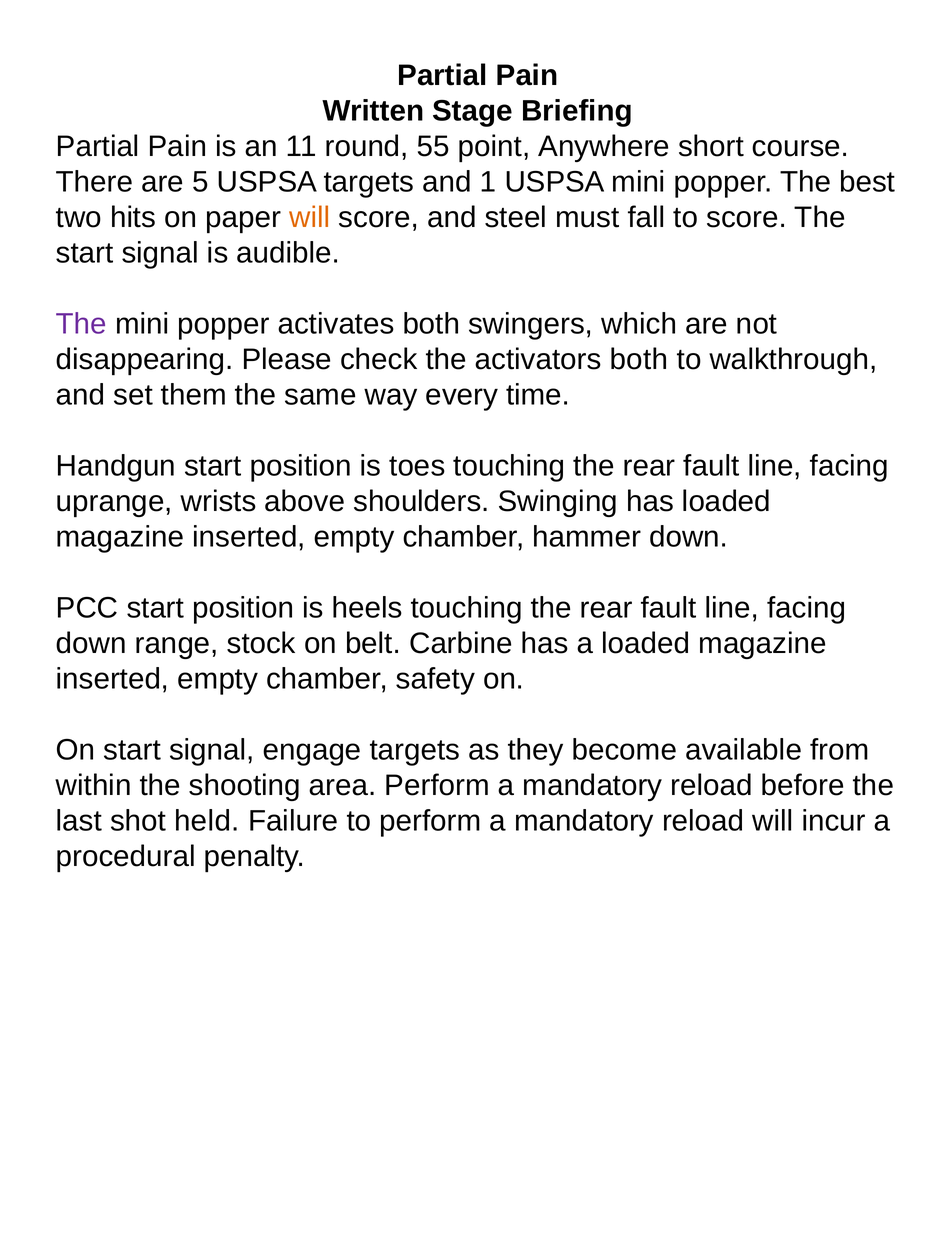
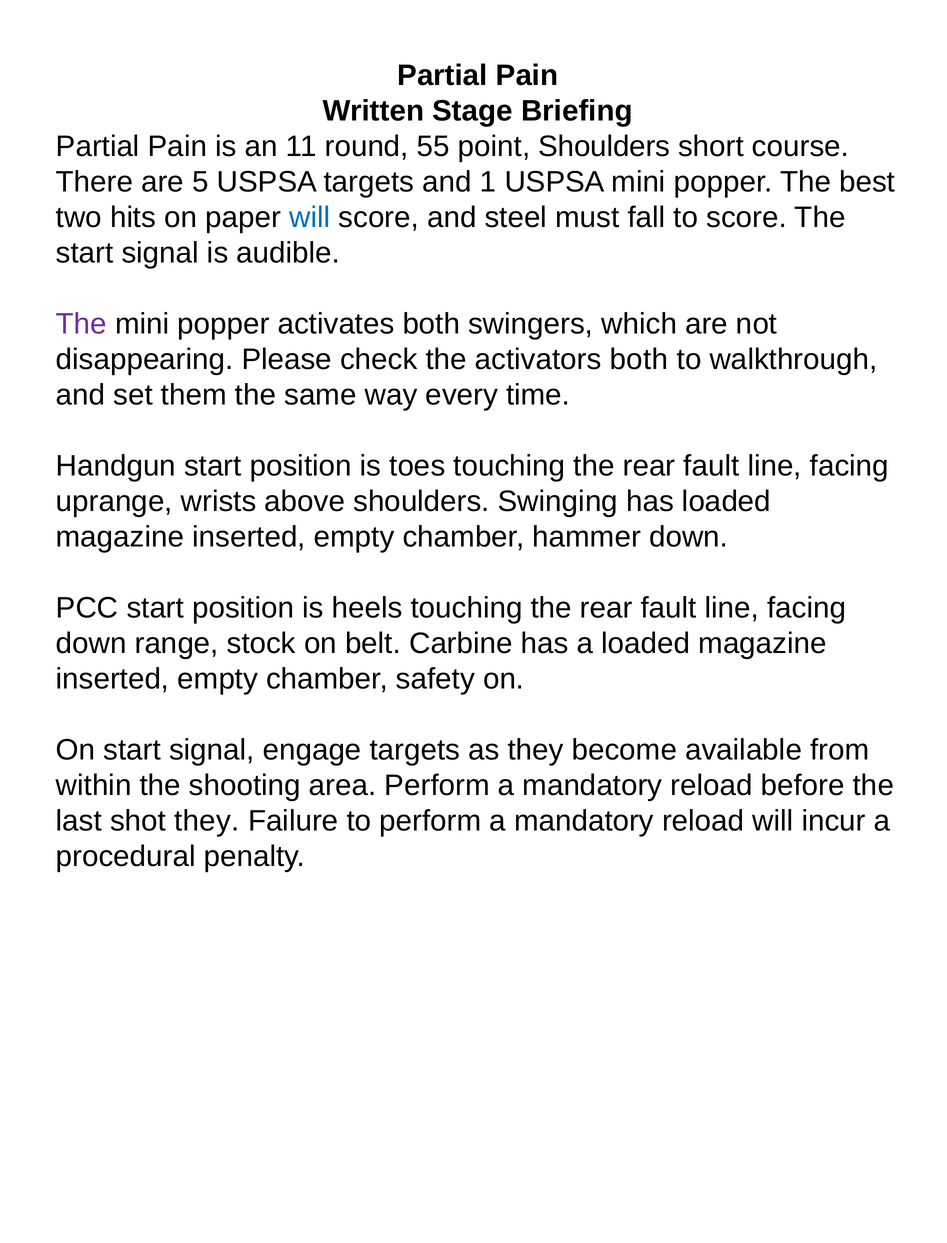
point Anywhere: Anywhere -> Shoulders
will at (310, 217) colour: orange -> blue
shot held: held -> they
